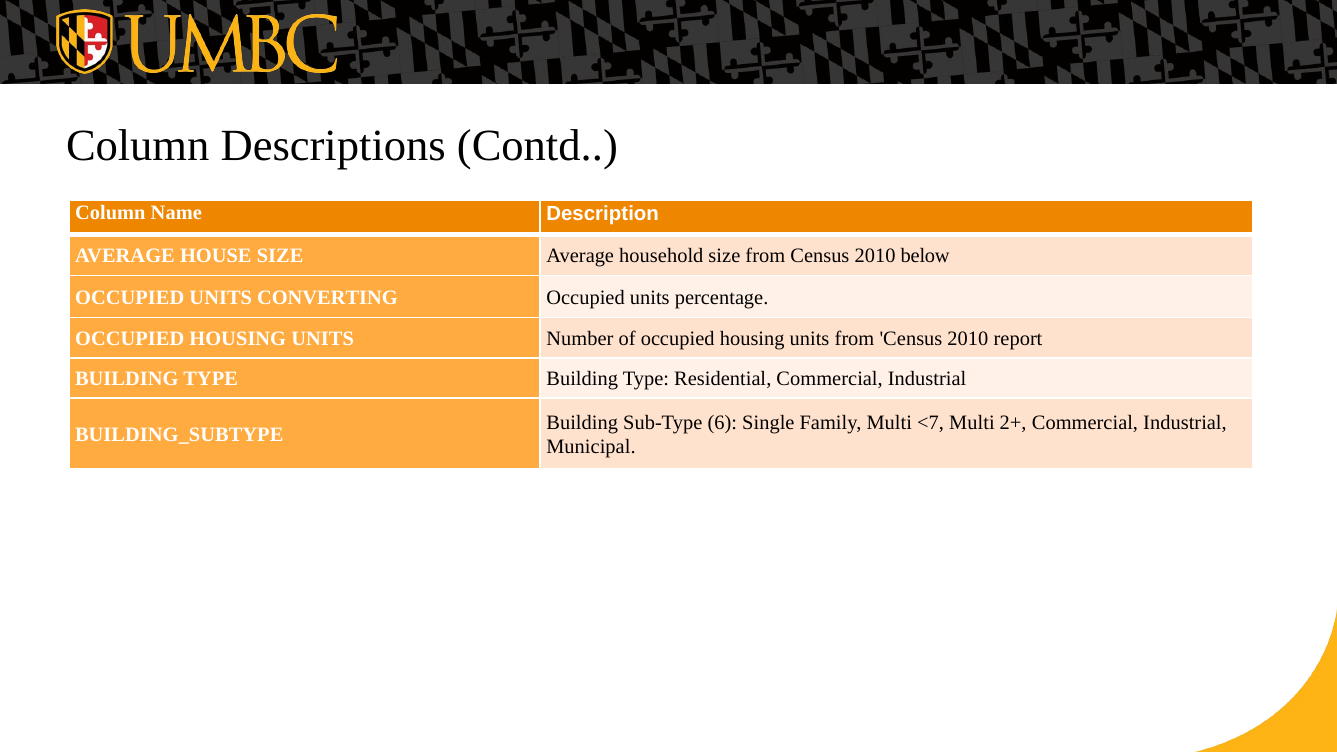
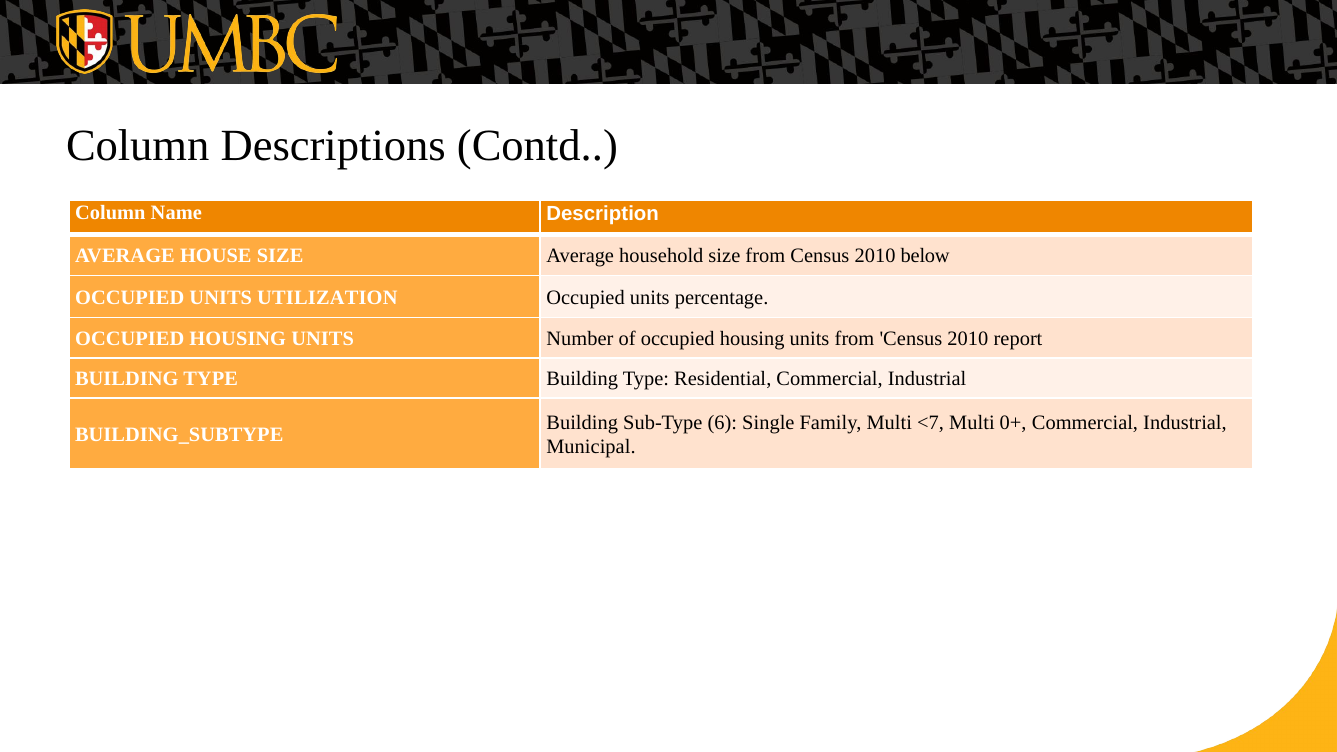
CONVERTING: CONVERTING -> UTILIZATION
2+: 2+ -> 0+
